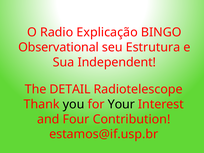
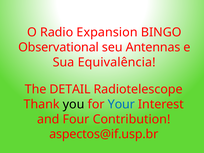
Explicação: Explicação -> Expansion
Estrutura: Estrutura -> Antennas
Independent: Independent -> Equivalência
Your colour: black -> blue
estamos@if.usp.br: estamos@if.usp.br -> aspectos@if.usp.br
